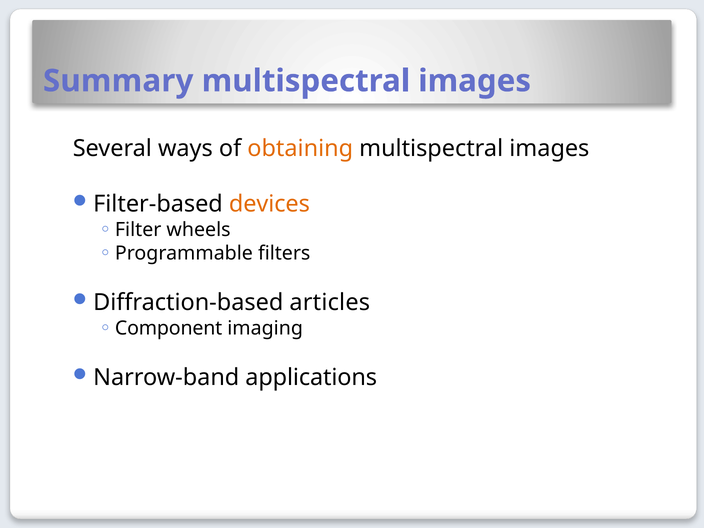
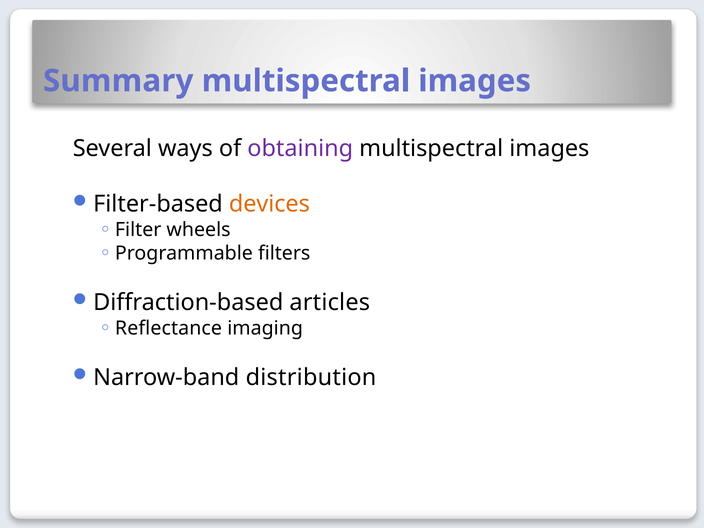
obtaining colour: orange -> purple
Component: Component -> Reflectance
applications: applications -> distribution
